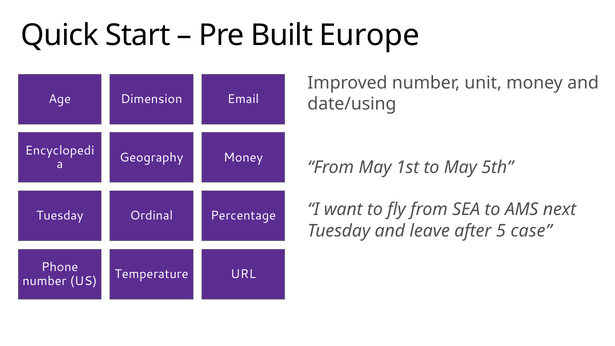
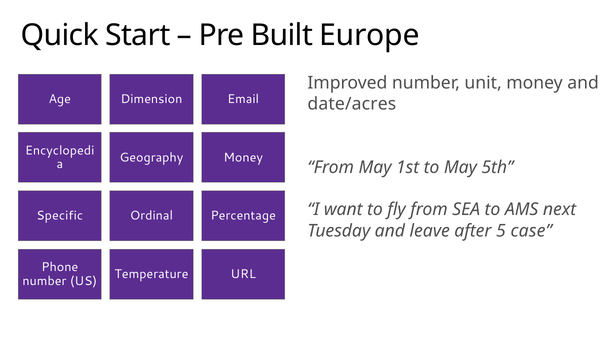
date/using: date/using -> date/acres
Tuesday at (60, 216): Tuesday -> Specific
